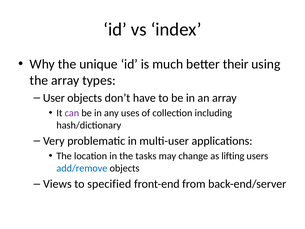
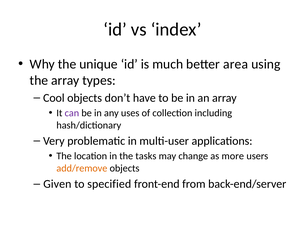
their: their -> area
User: User -> Cool
lifting: lifting -> more
add/remove colour: blue -> orange
Views: Views -> Given
